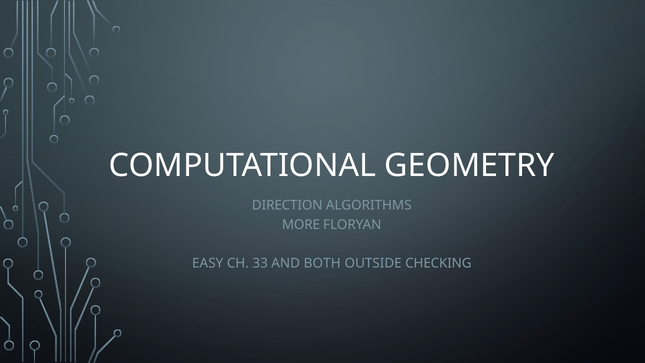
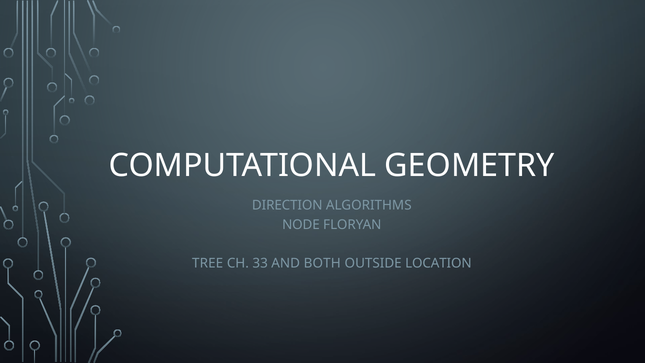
MORE: MORE -> NODE
EASY: EASY -> TREE
CHECKING: CHECKING -> LOCATION
